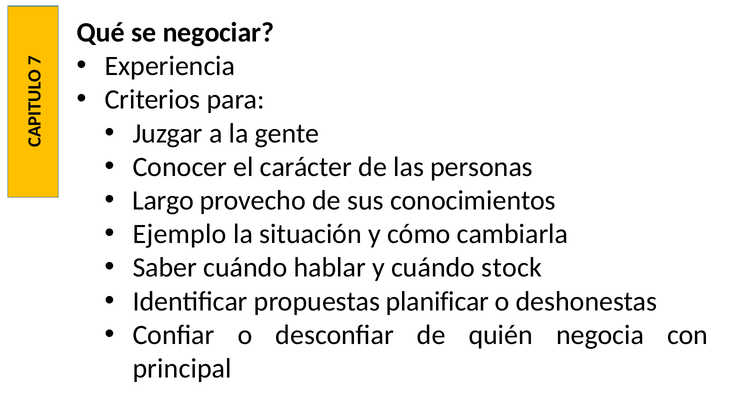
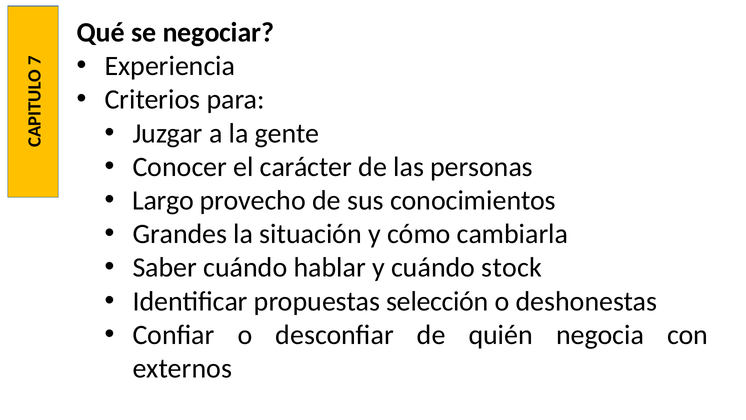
Ejemplo: Ejemplo -> Grandes
planificar: planificar -> selección
principal: principal -> externos
